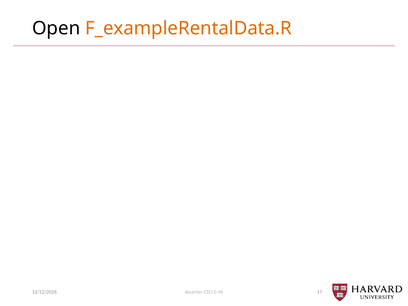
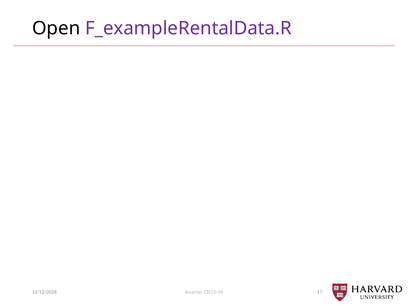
F_exampleRentalData.R colour: orange -> purple
